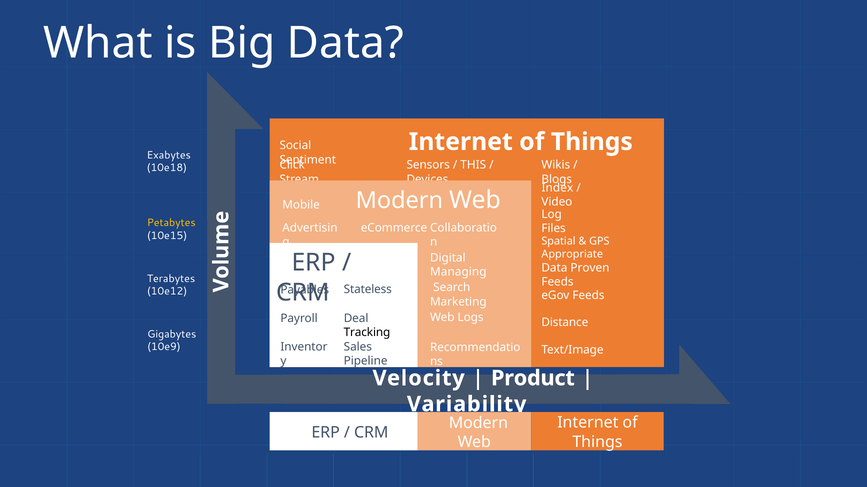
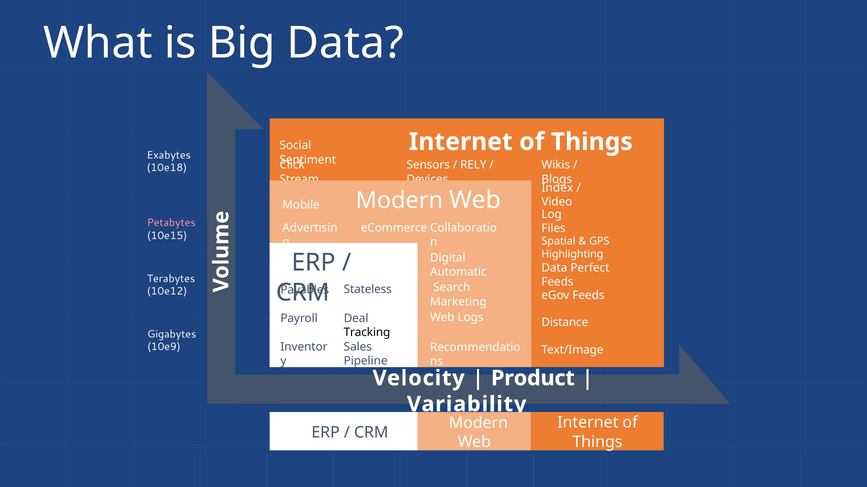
THIS: THIS -> RELY
Petabytes colour: yellow -> pink
Appropriate: Appropriate -> Highlighting
Proven: Proven -> Perfect
Managing: Managing -> Automatic
